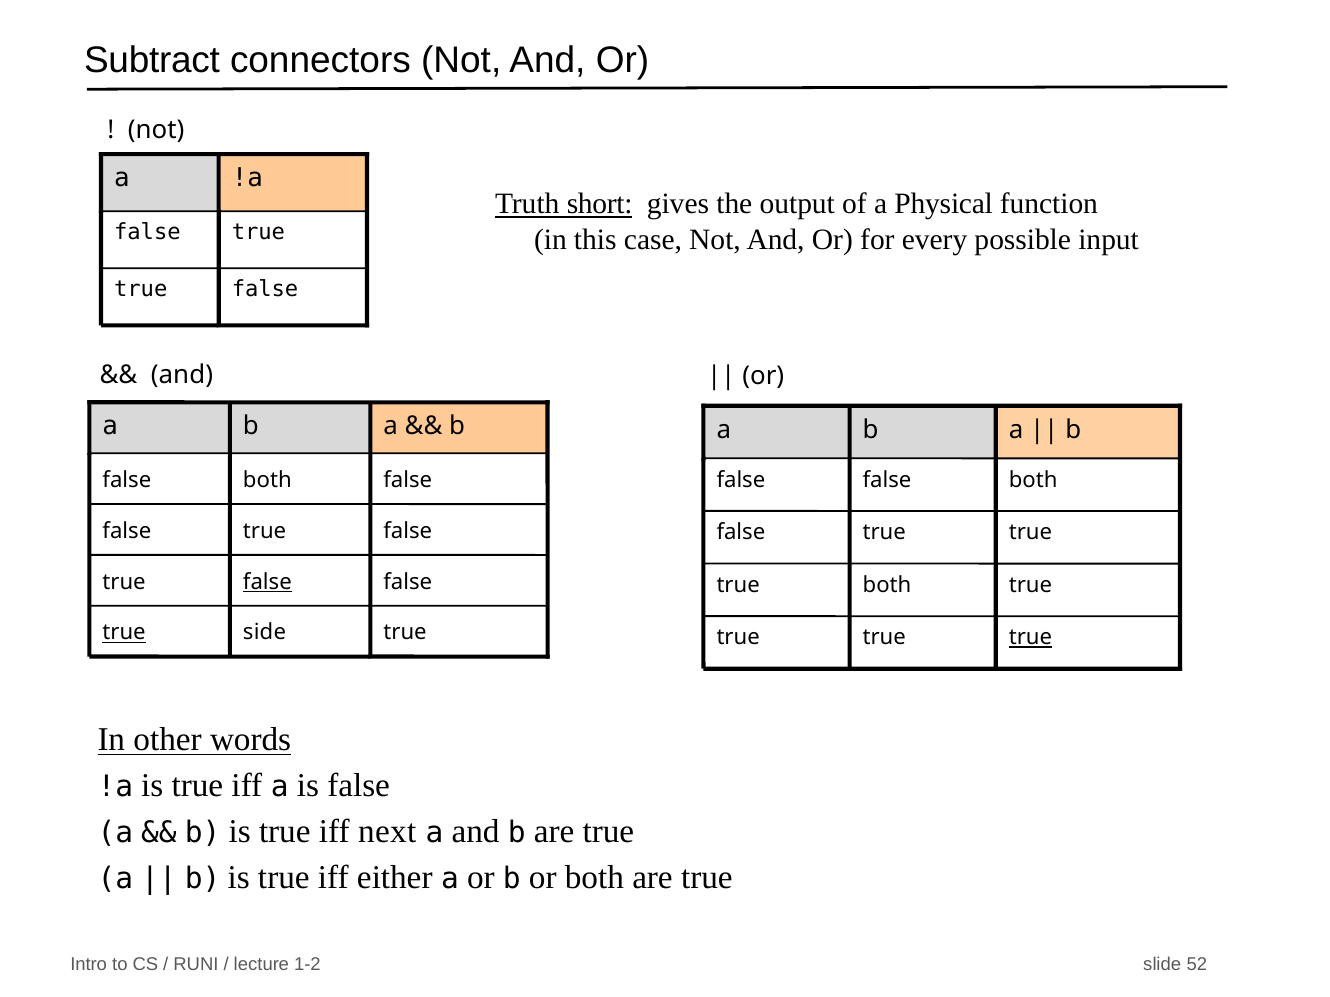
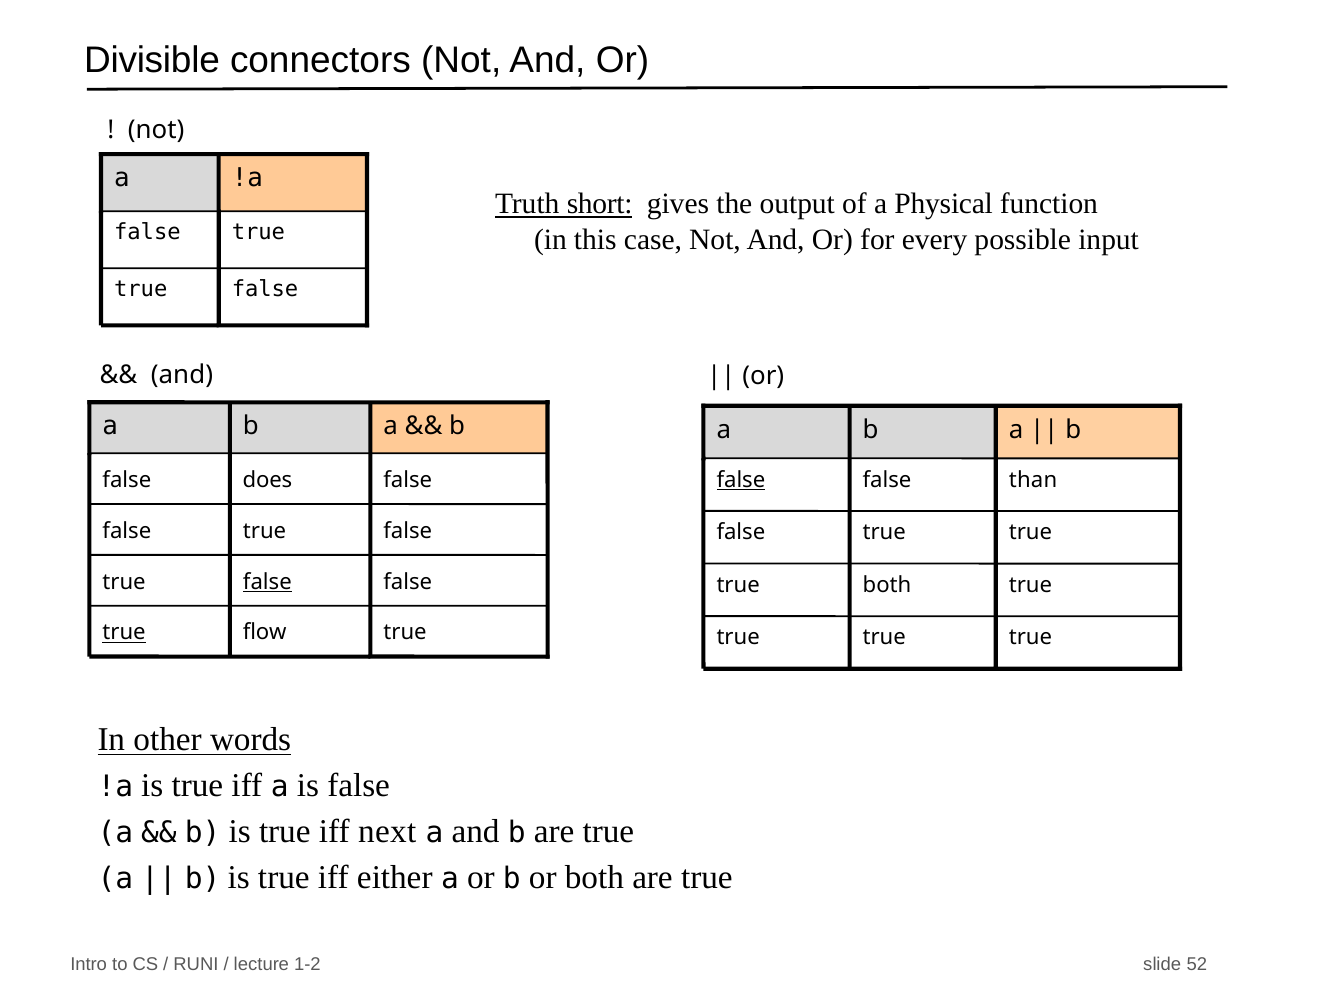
Subtract: Subtract -> Divisible
false at (741, 480) underline: none -> present
both at (1033, 480): both -> than
both at (267, 480): both -> does
side: side -> flow
true at (1030, 638) underline: present -> none
